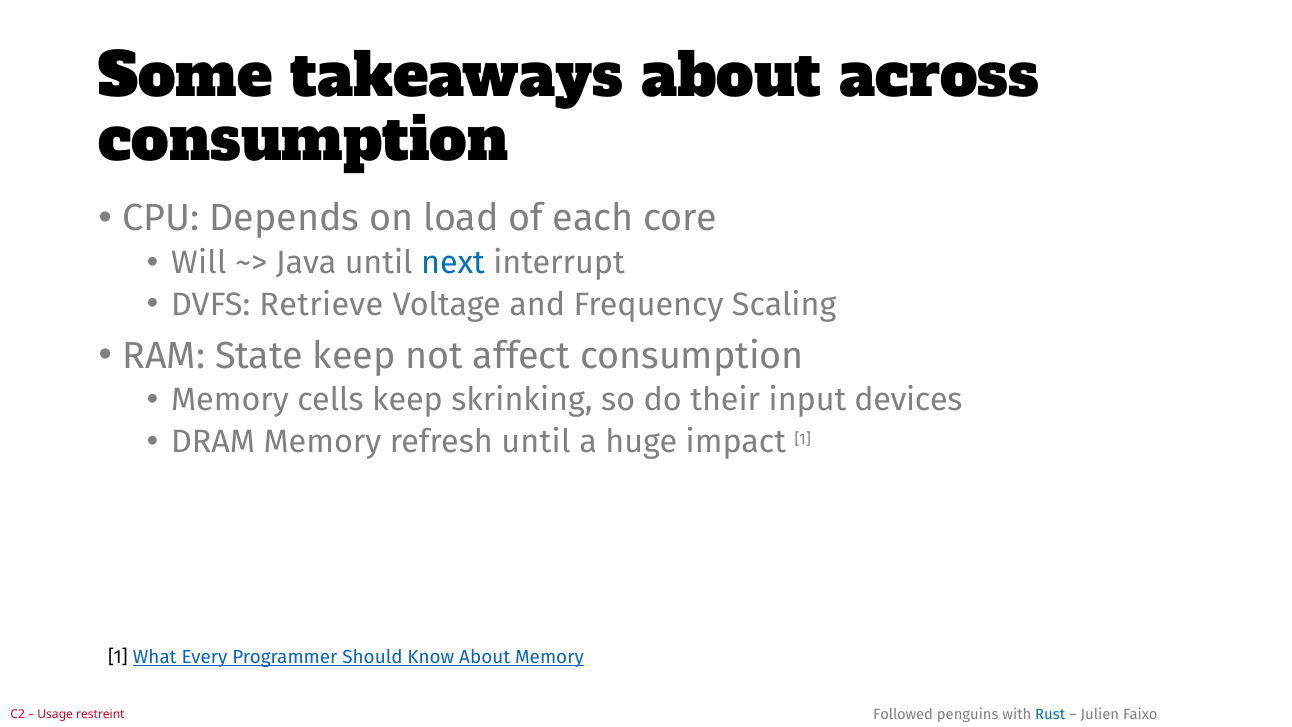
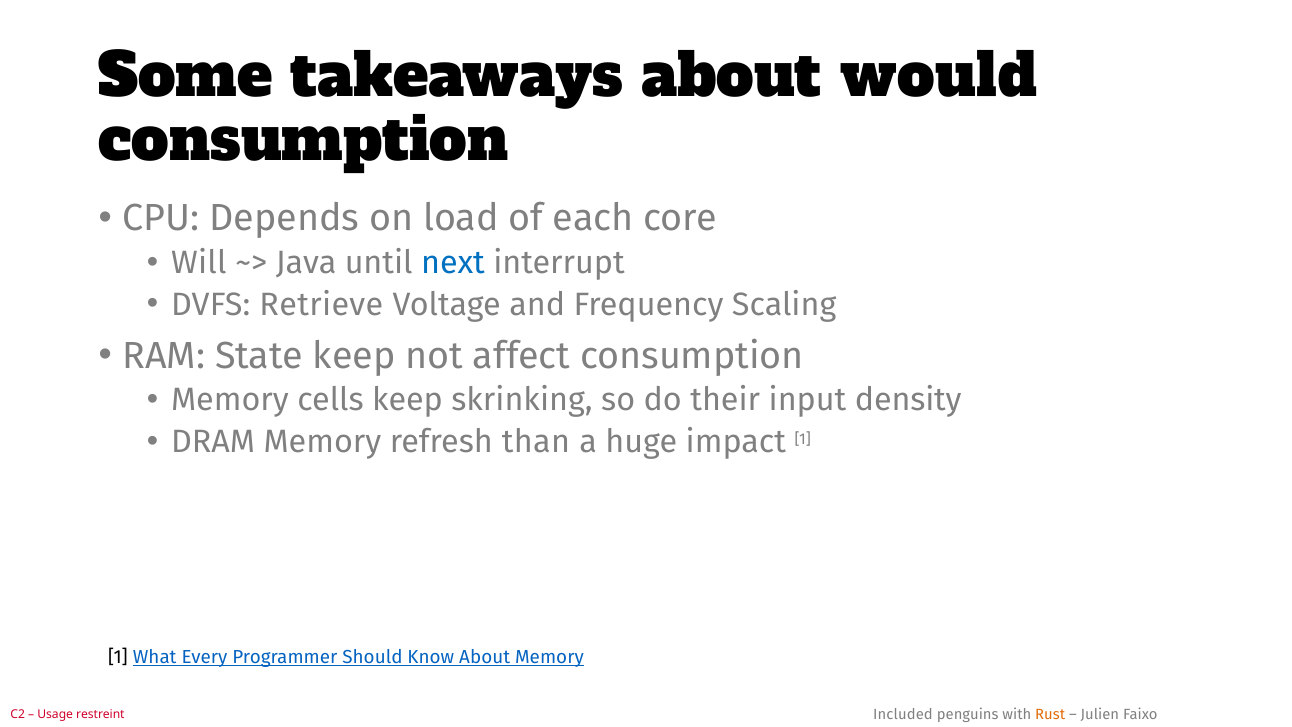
across: across -> would
devices: devices -> density
refresh until: until -> than
Followed: Followed -> Included
Rust colour: blue -> orange
